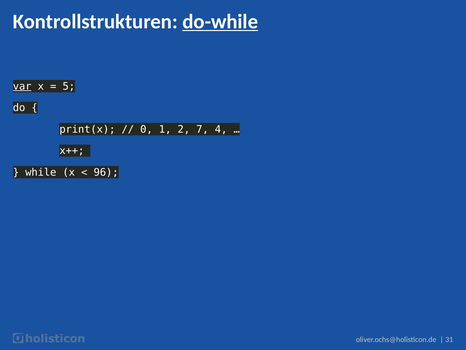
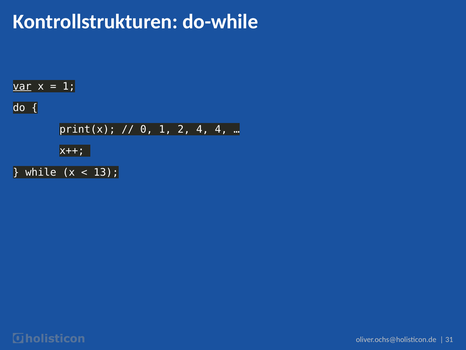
do-while underline: present -> none
5 at (69, 86): 5 -> 1
2 7: 7 -> 4
96: 96 -> 13
